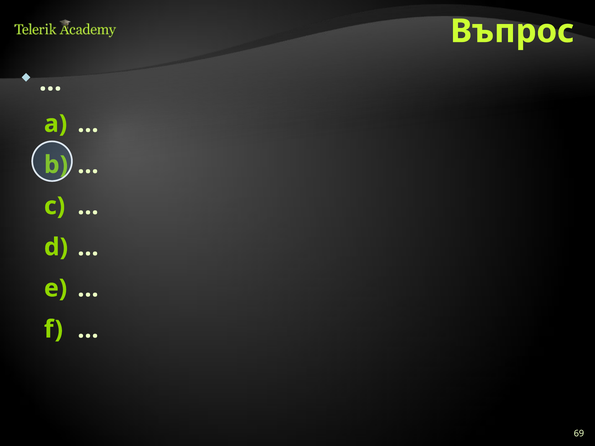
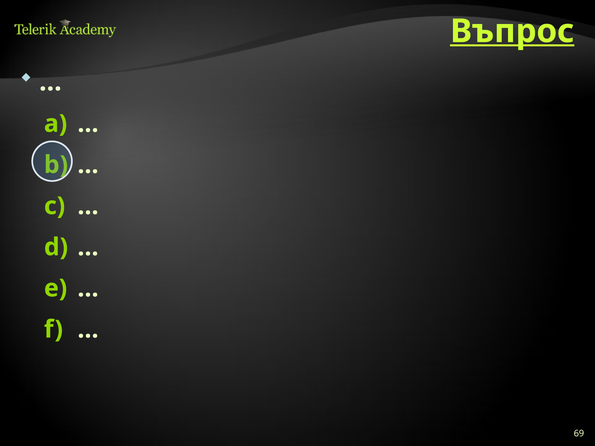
Въпрос underline: none -> present
